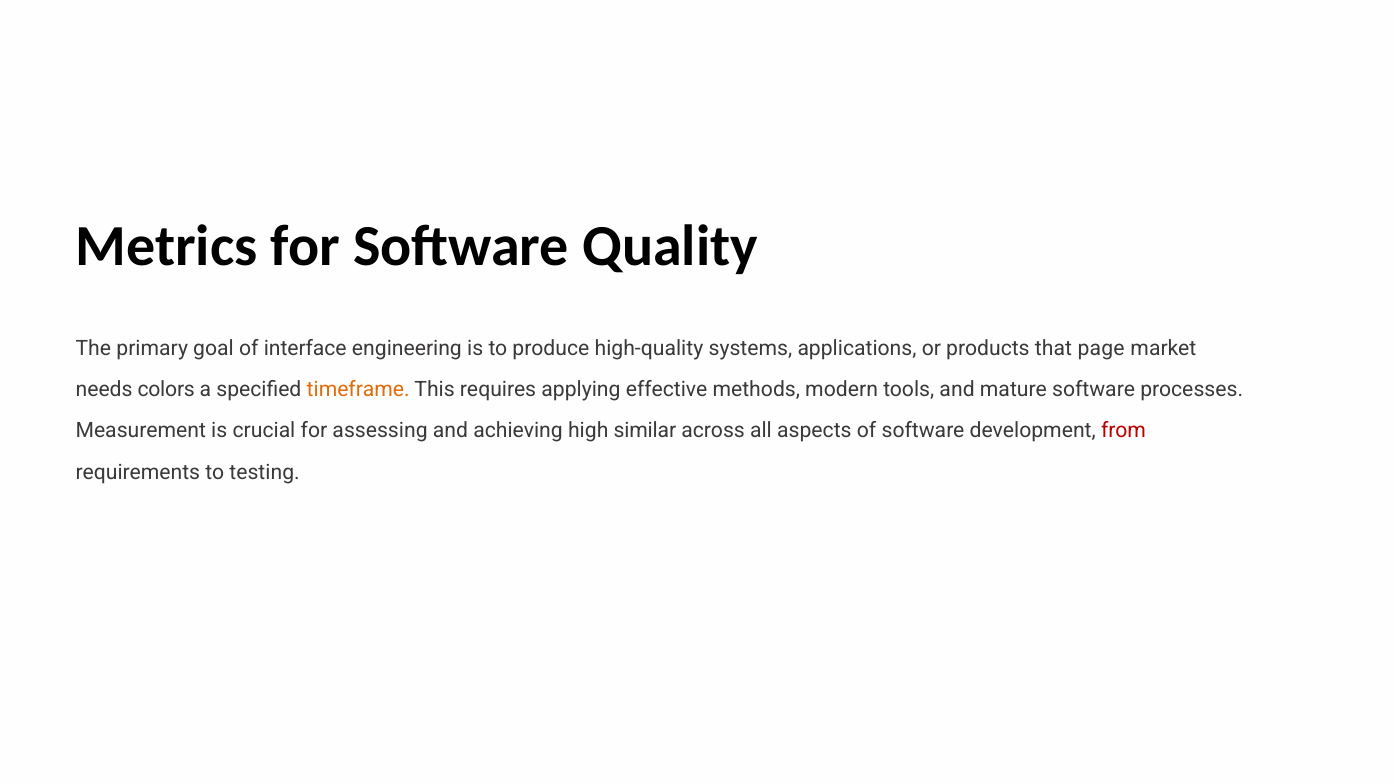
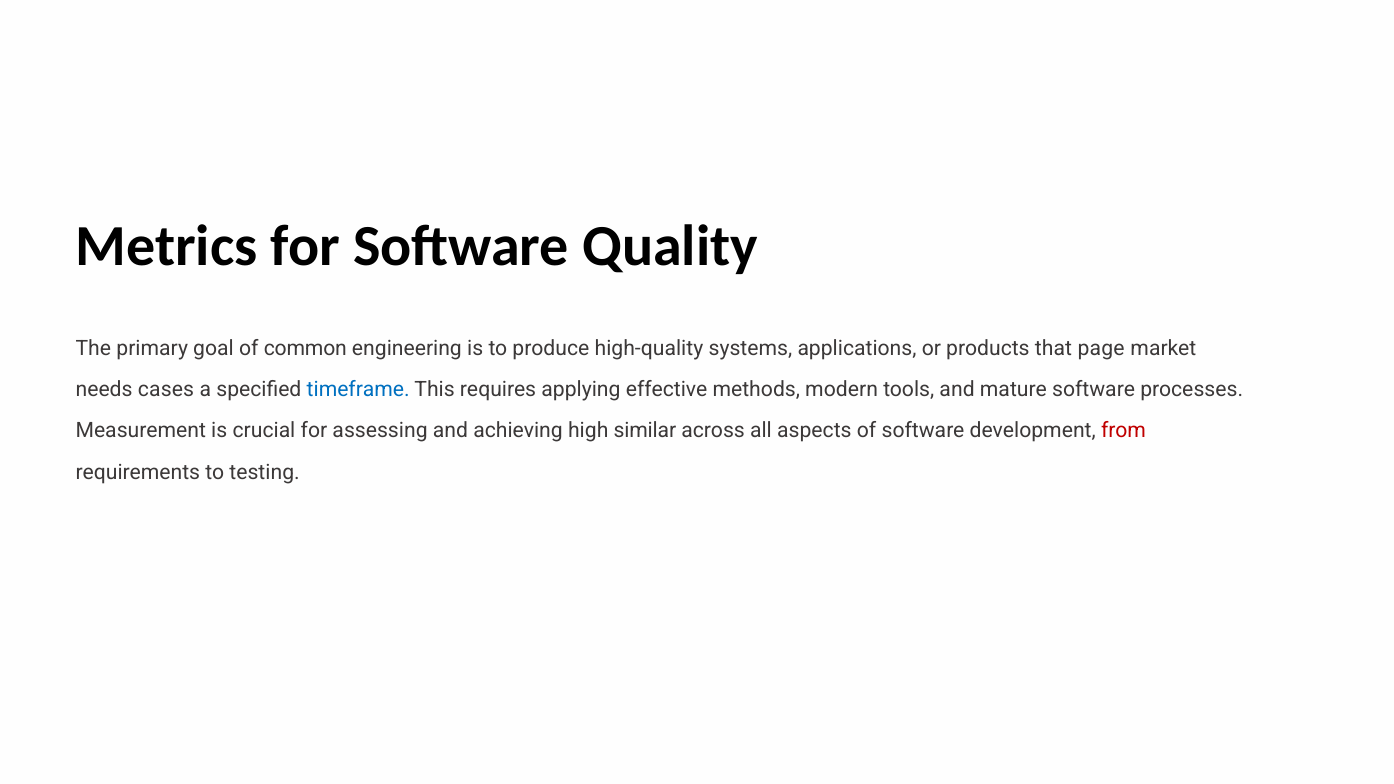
interface: interface -> common
colors: colors -> cases
timeframe colour: orange -> blue
